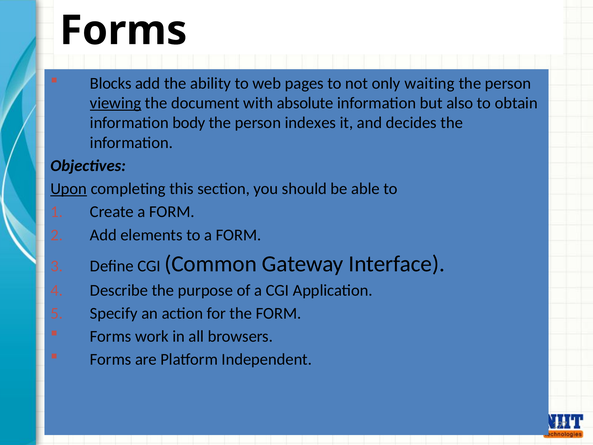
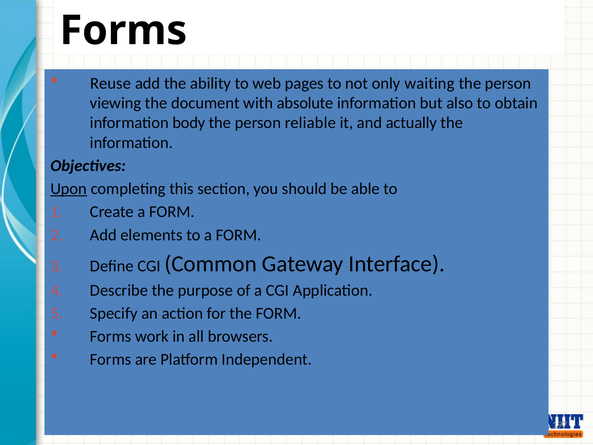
Blocks: Blocks -> Reuse
viewing underline: present -> none
indexes: indexes -> reliable
decides: decides -> actually
